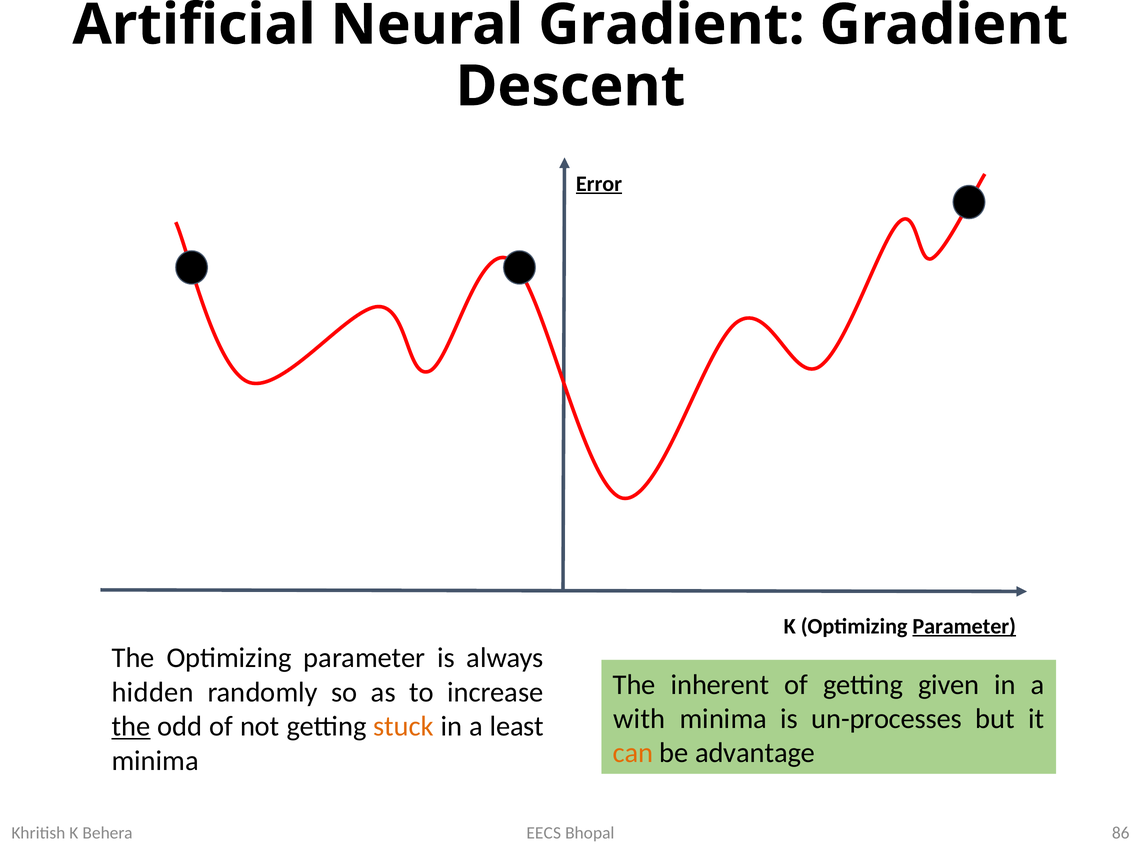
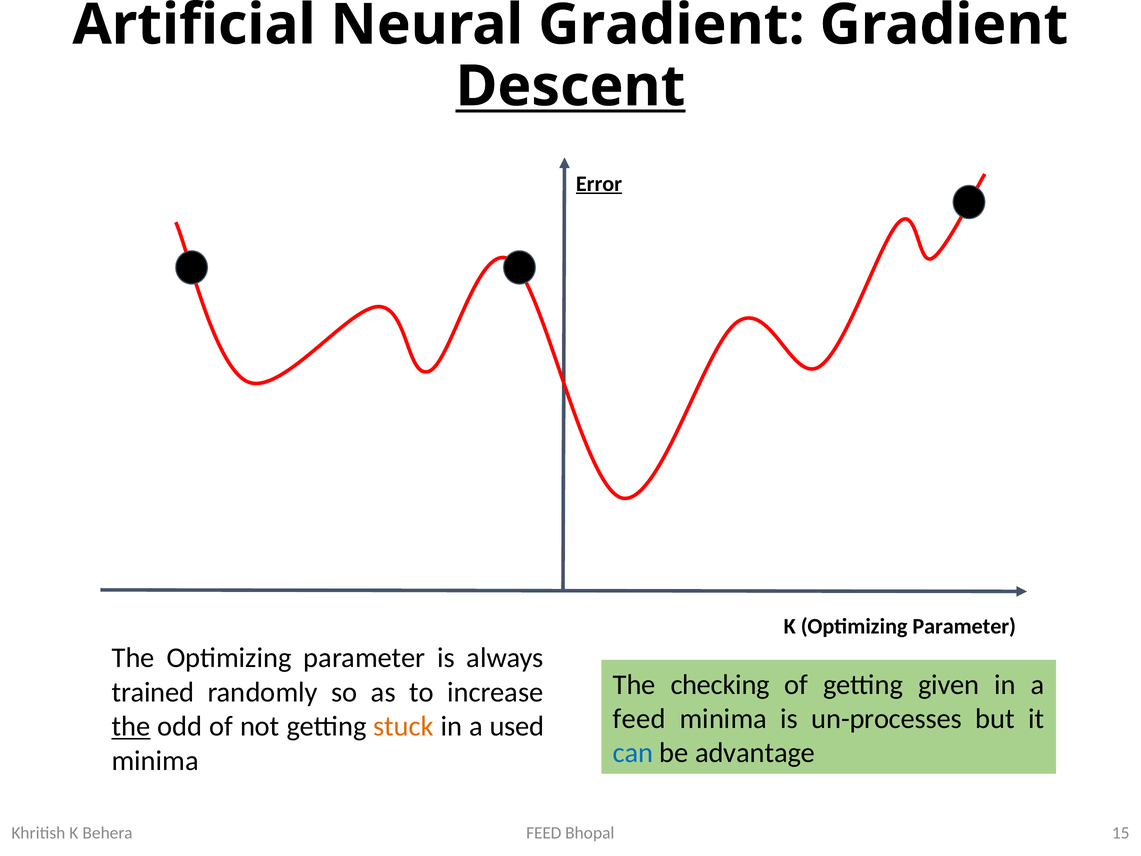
Descent underline: none -> present
Parameter at (964, 626) underline: present -> none
inherent: inherent -> checking
hidden: hidden -> trained
with at (639, 719): with -> feed
least: least -> used
can colour: orange -> blue
EECS at (544, 833): EECS -> FEED
86: 86 -> 15
